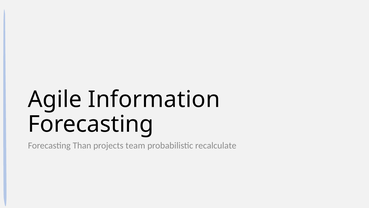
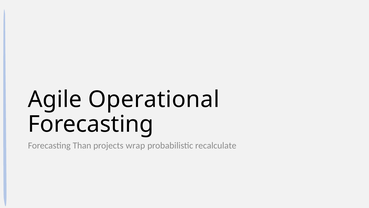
Information: Information -> Operational
team: team -> wrap
